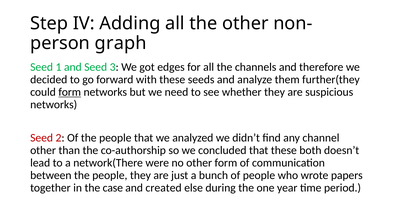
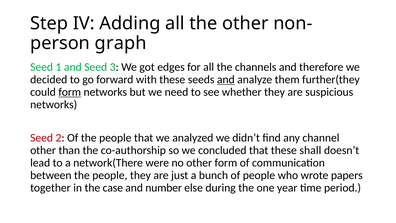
and at (226, 79) underline: none -> present
both: both -> shall
created: created -> number
